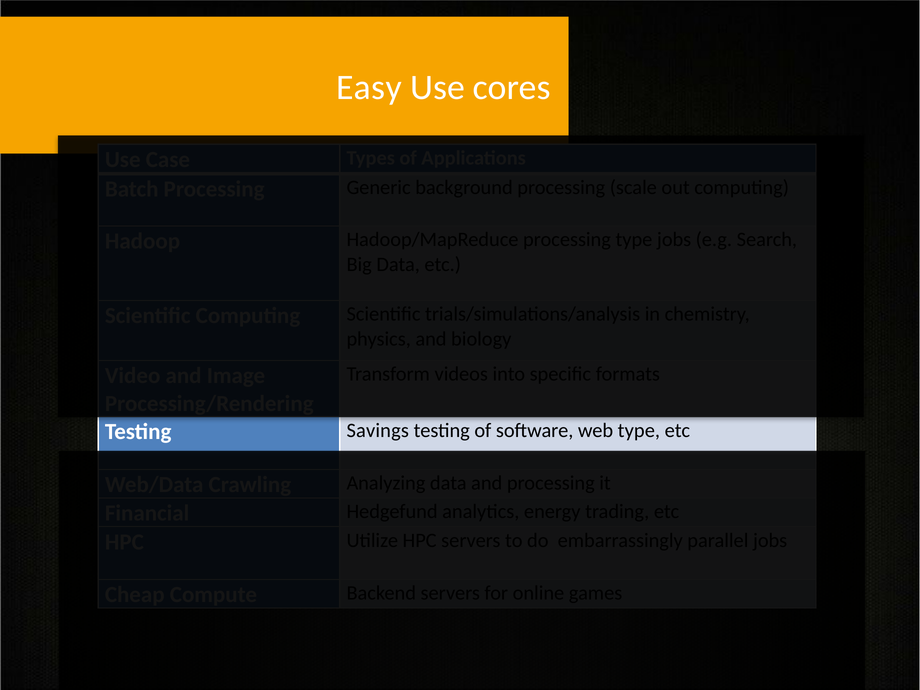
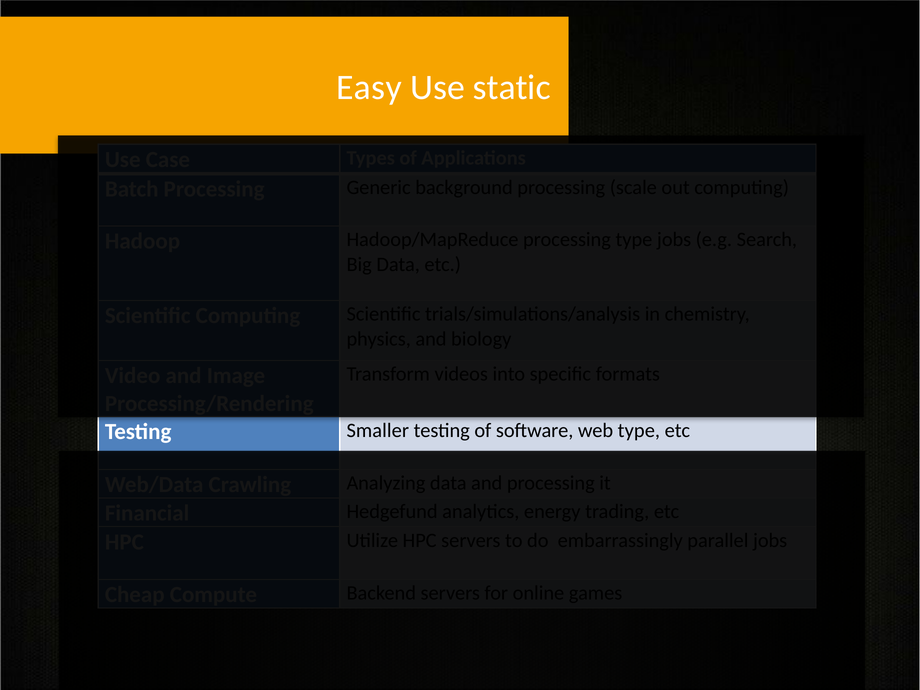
cores: cores -> static
Savings: Savings -> Smaller
